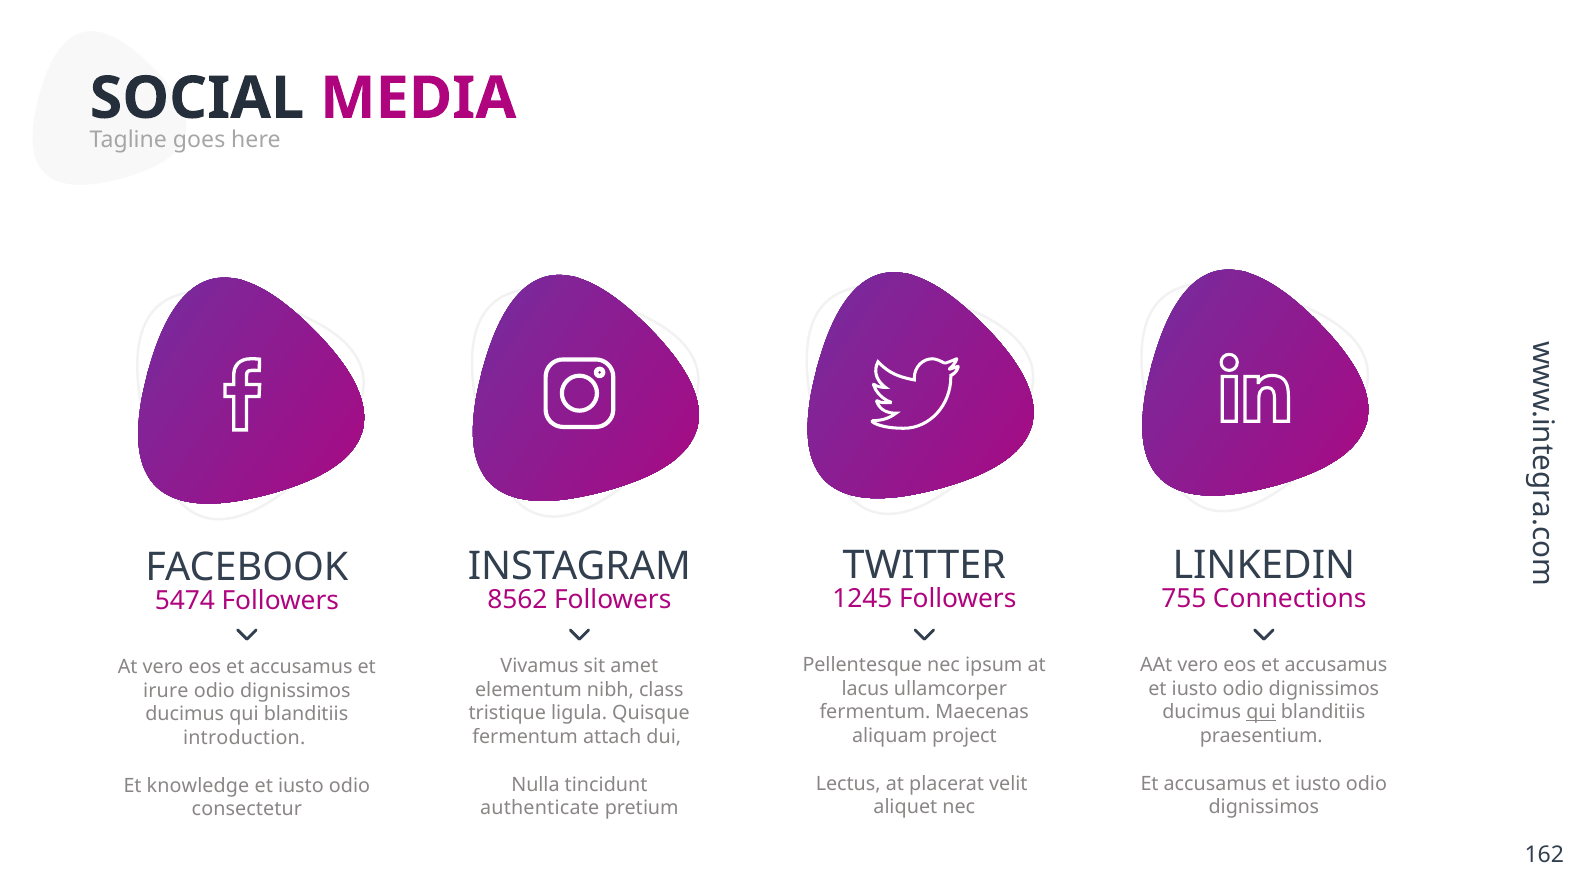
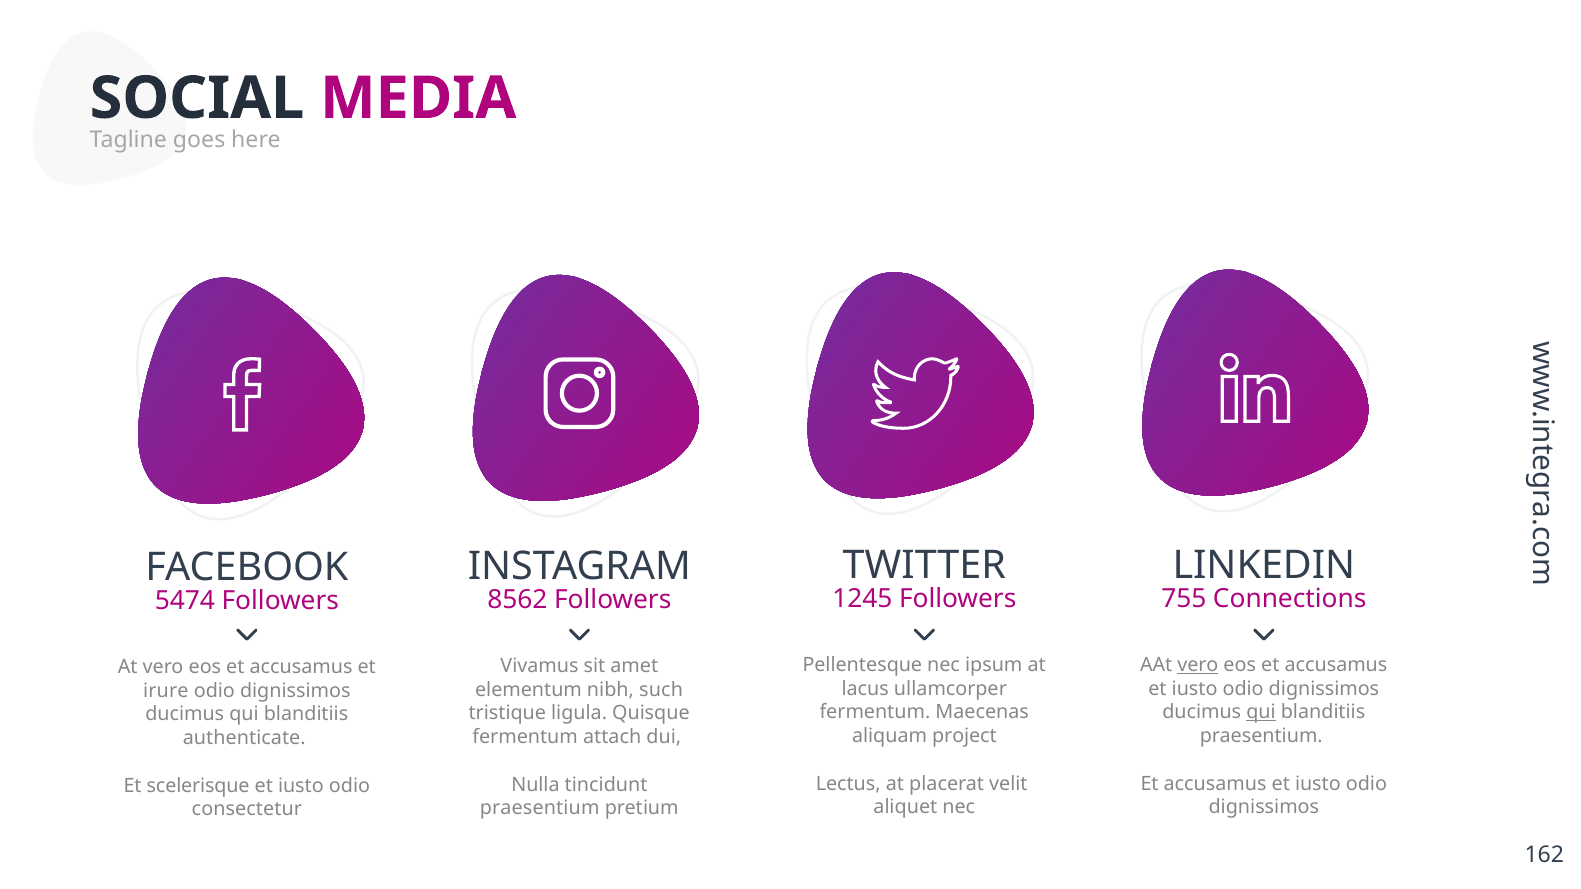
vero at (1198, 665) underline: none -> present
class: class -> such
introduction: introduction -> authenticate
knowledge: knowledge -> scelerisque
authenticate at (540, 809): authenticate -> praesentium
